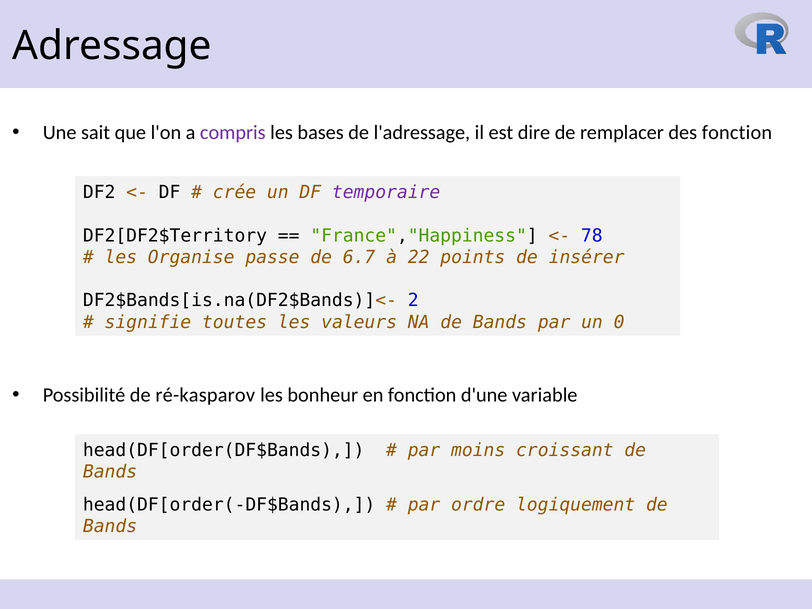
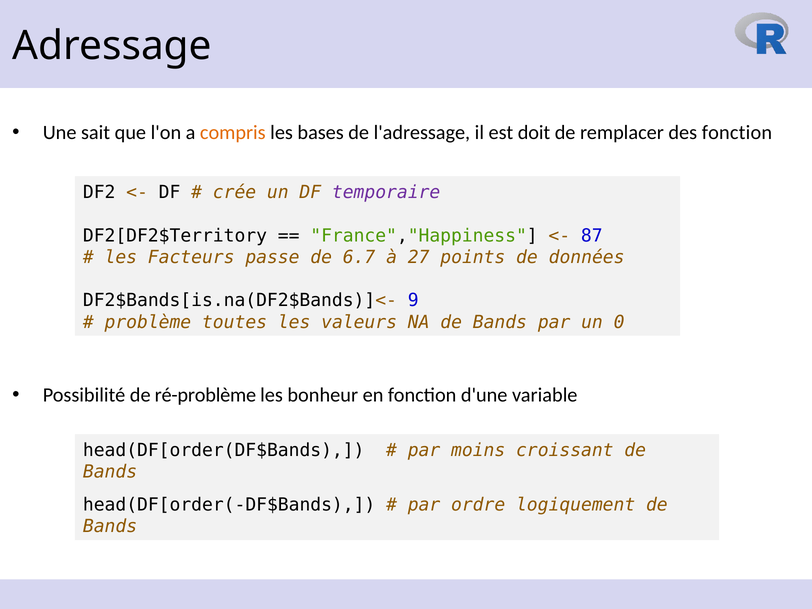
compris colour: purple -> orange
dire: dire -> doit
78: 78 -> 87
Organise: Organise -> Facteurs
22: 22 -> 27
insérer: insérer -> données
2: 2 -> 9
signifie: signifie -> problème
ré-kasparov: ré-kasparov -> ré-problème
